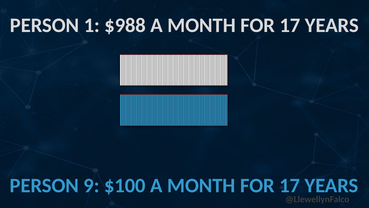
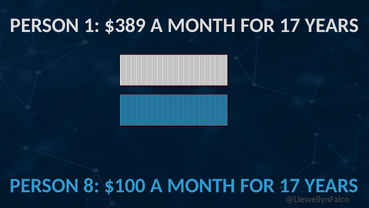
$988: $988 -> $389
9: 9 -> 8
